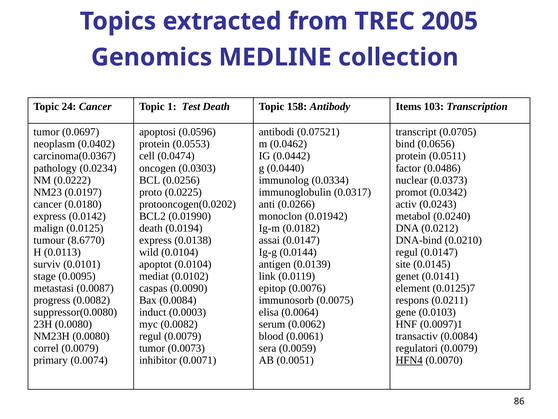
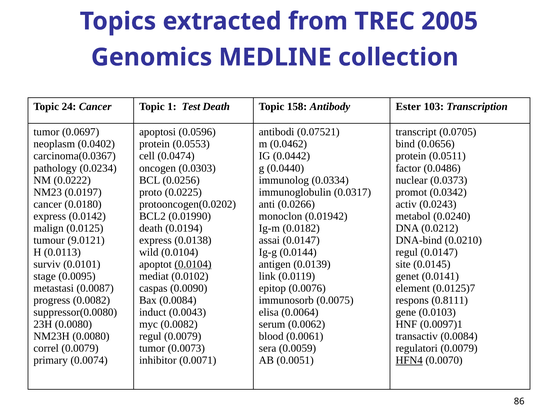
Items: Items -> Ester
8.6770: 8.6770 -> 9.0121
0.0104 at (193, 264) underline: none -> present
0.0211: 0.0211 -> 0.8111
0.0003: 0.0003 -> 0.0043
